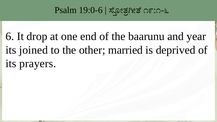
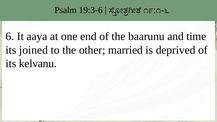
19:0-6: 19:0-6 -> 19:3-6
drop: drop -> aaya
year: year -> time
prayers: prayers -> kelvanu
